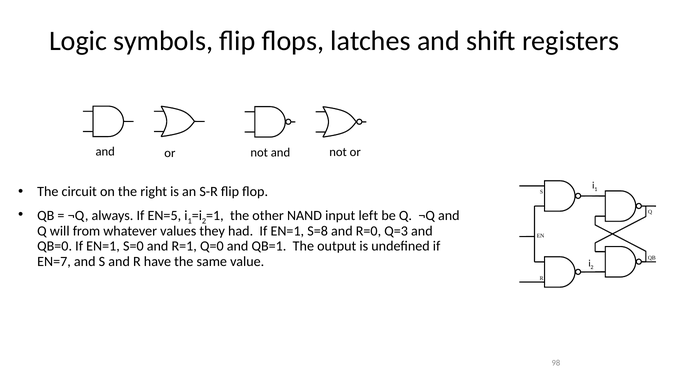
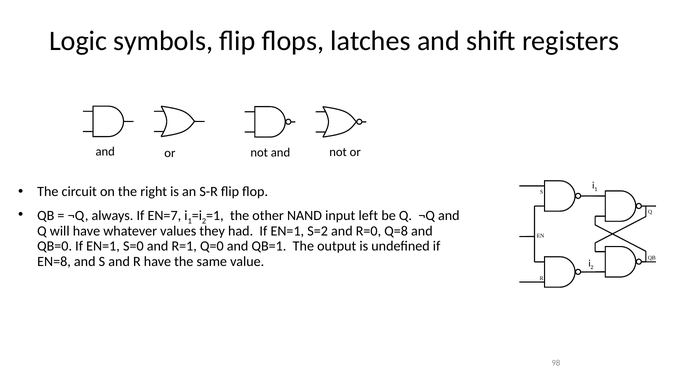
EN=5: EN=5 -> EN=7
will from: from -> have
S=8: S=8 -> S=2
Q=3: Q=3 -> Q=8
EN=7: EN=7 -> EN=8
